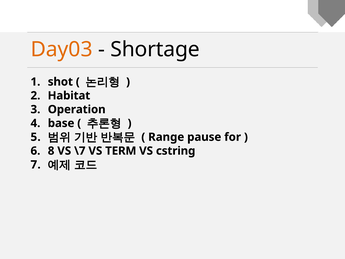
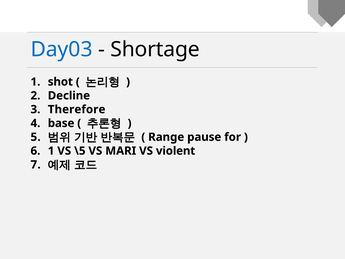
Day03 colour: orange -> blue
Habitat: Habitat -> Decline
Operation: Operation -> Therefore
8 at (51, 151): 8 -> 1
\7: \7 -> \5
TERM: TERM -> MARI
cstring: cstring -> violent
